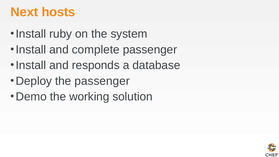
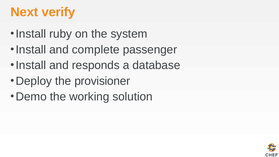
hosts: hosts -> verify
the passenger: passenger -> provisioner
